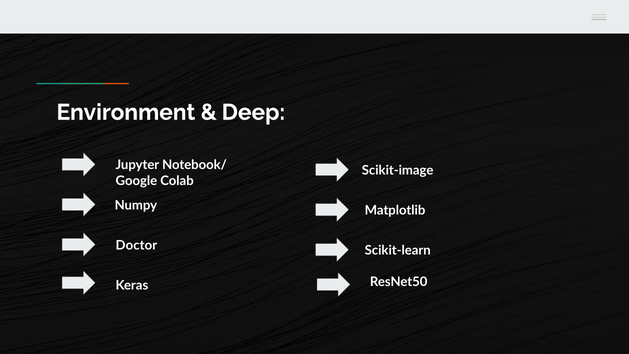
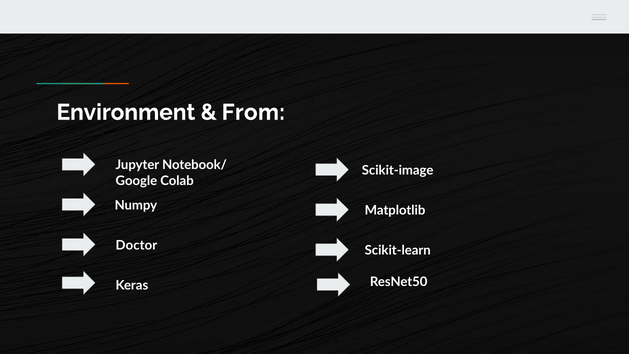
Deep: Deep -> From
